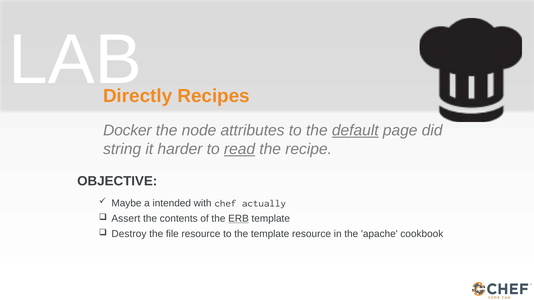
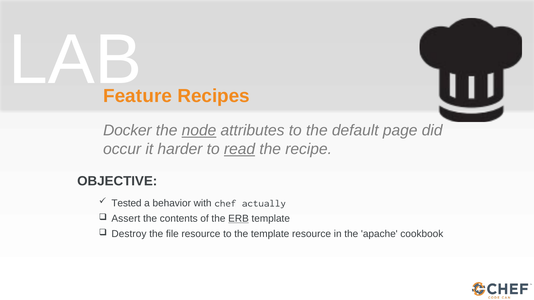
Directly: Directly -> Feature
node underline: none -> present
default underline: present -> none
string: string -> occur
Maybe: Maybe -> Tested
intended: intended -> behavior
